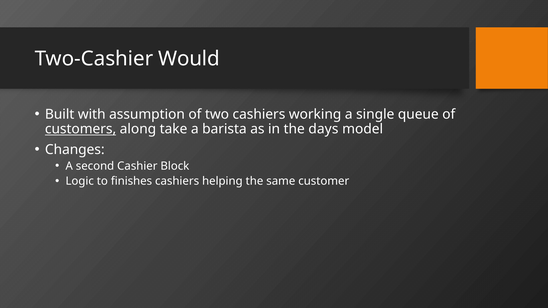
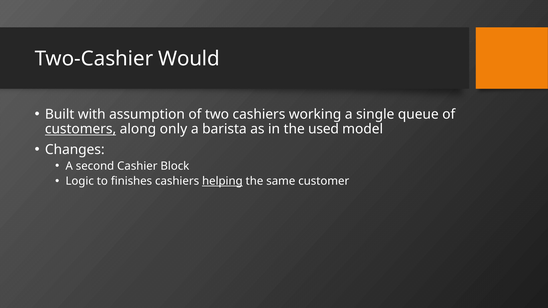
take: take -> only
days: days -> used
helping underline: none -> present
